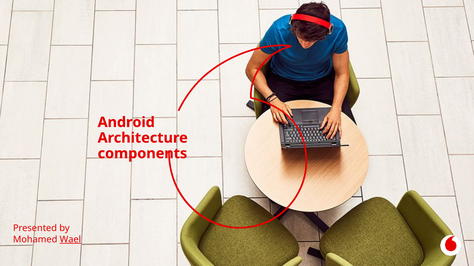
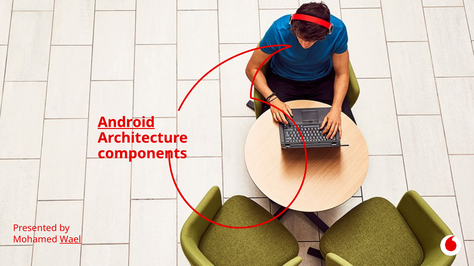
Android underline: none -> present
